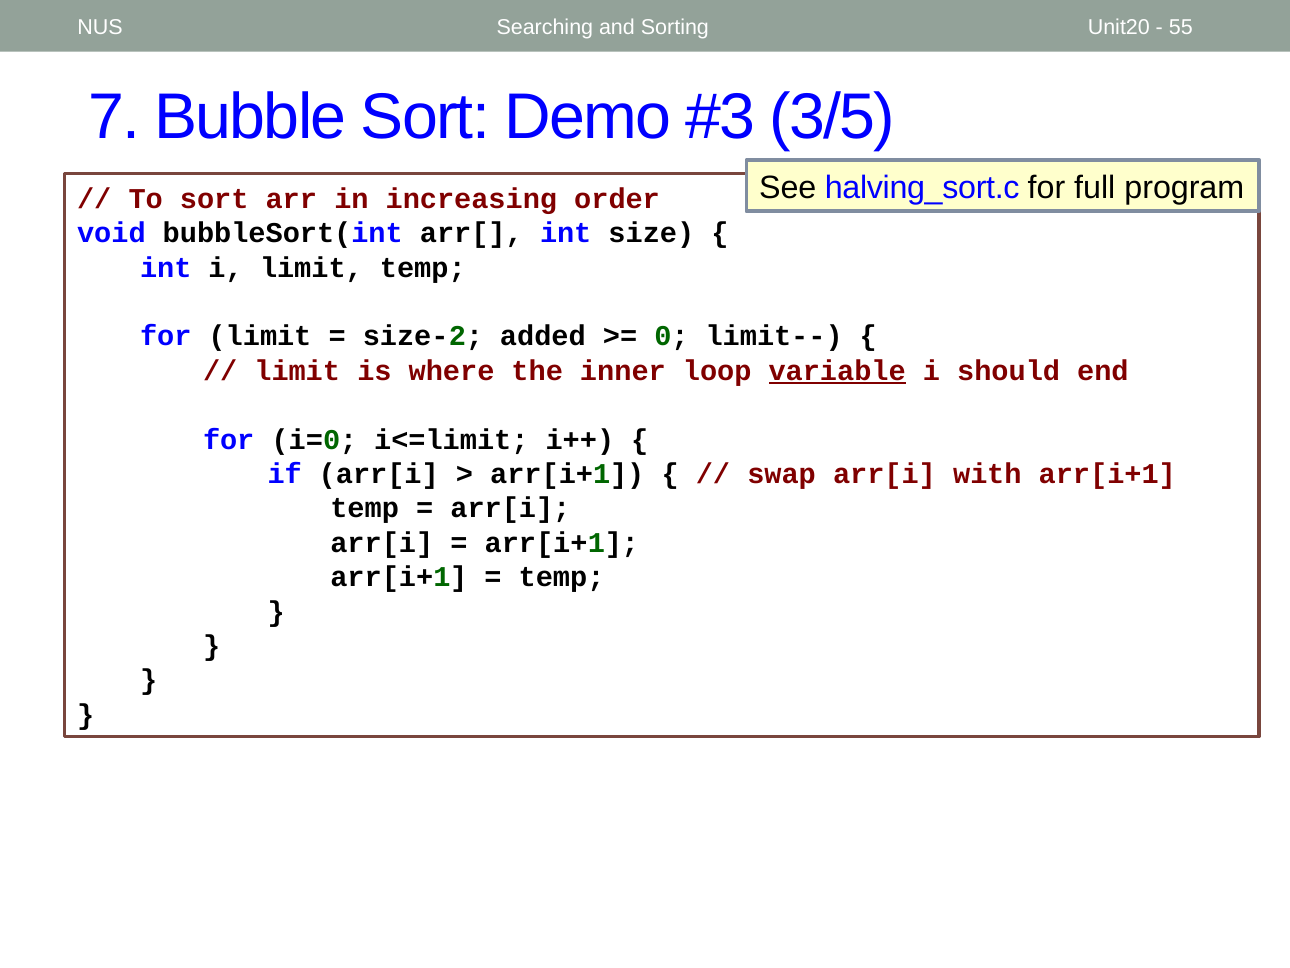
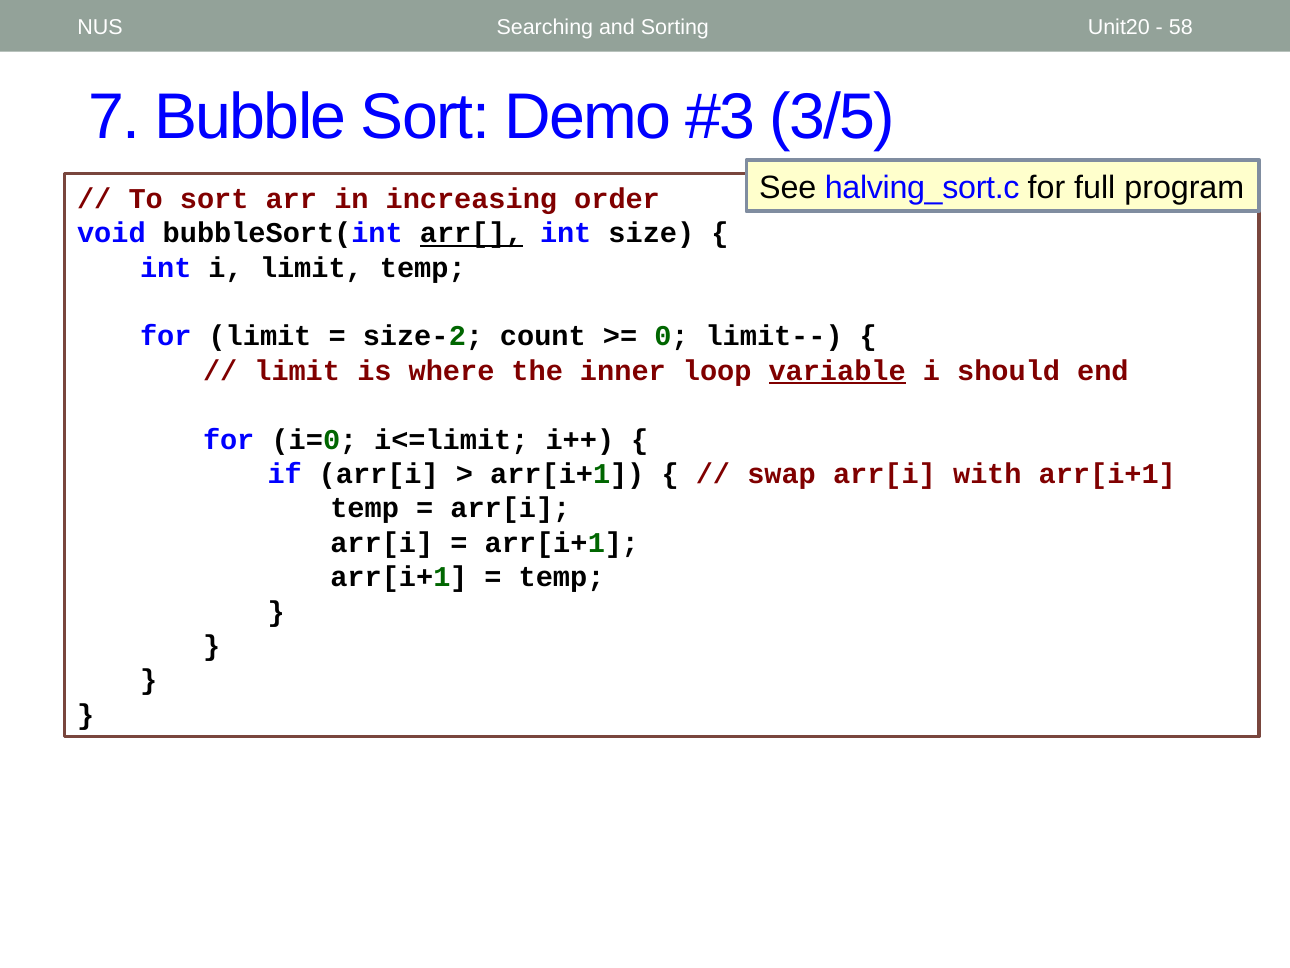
55: 55 -> 58
arr[ underline: none -> present
added: added -> count
